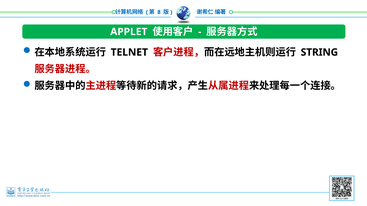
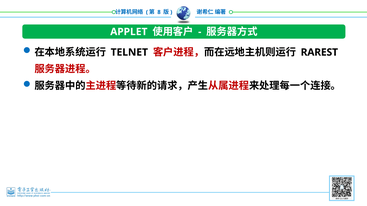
STRING: STRING -> RAREST
